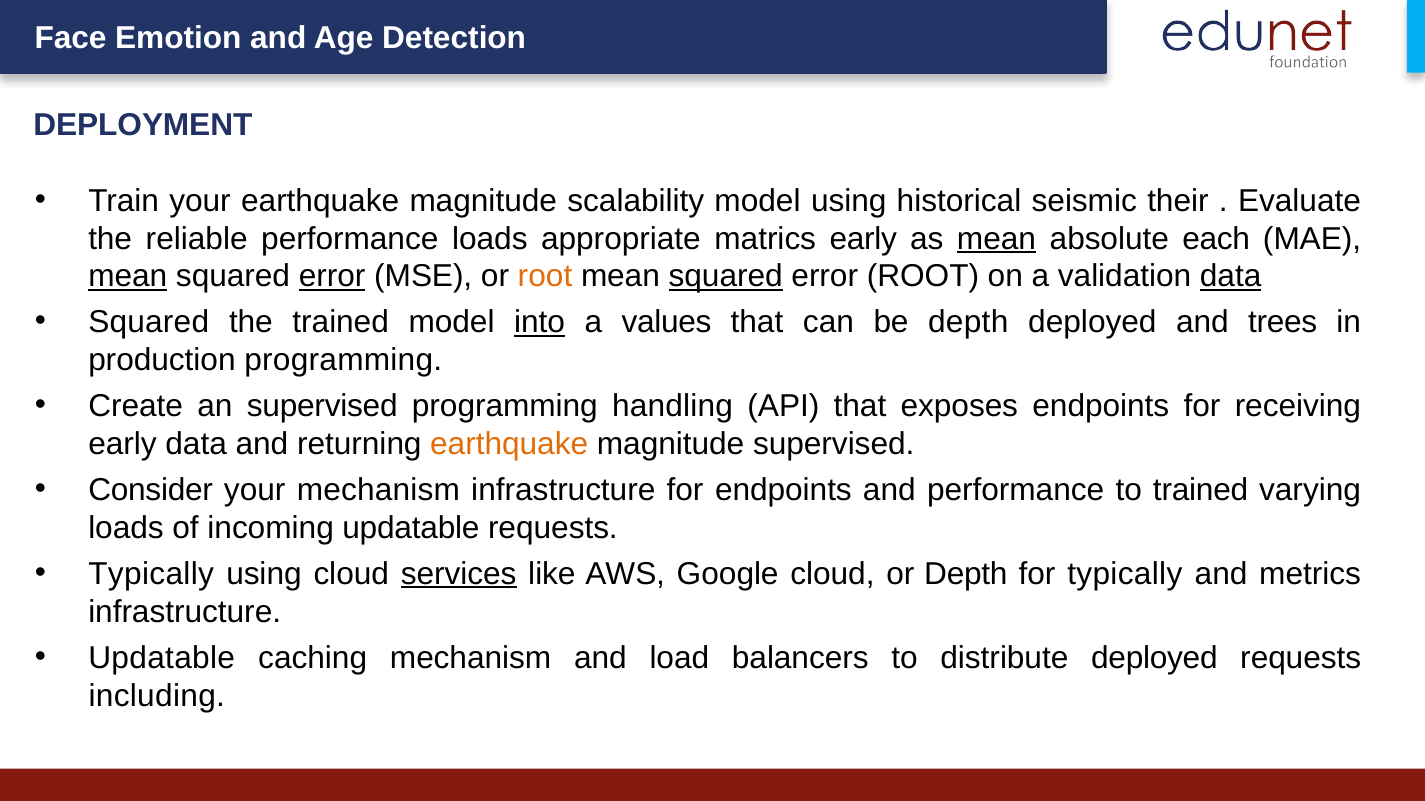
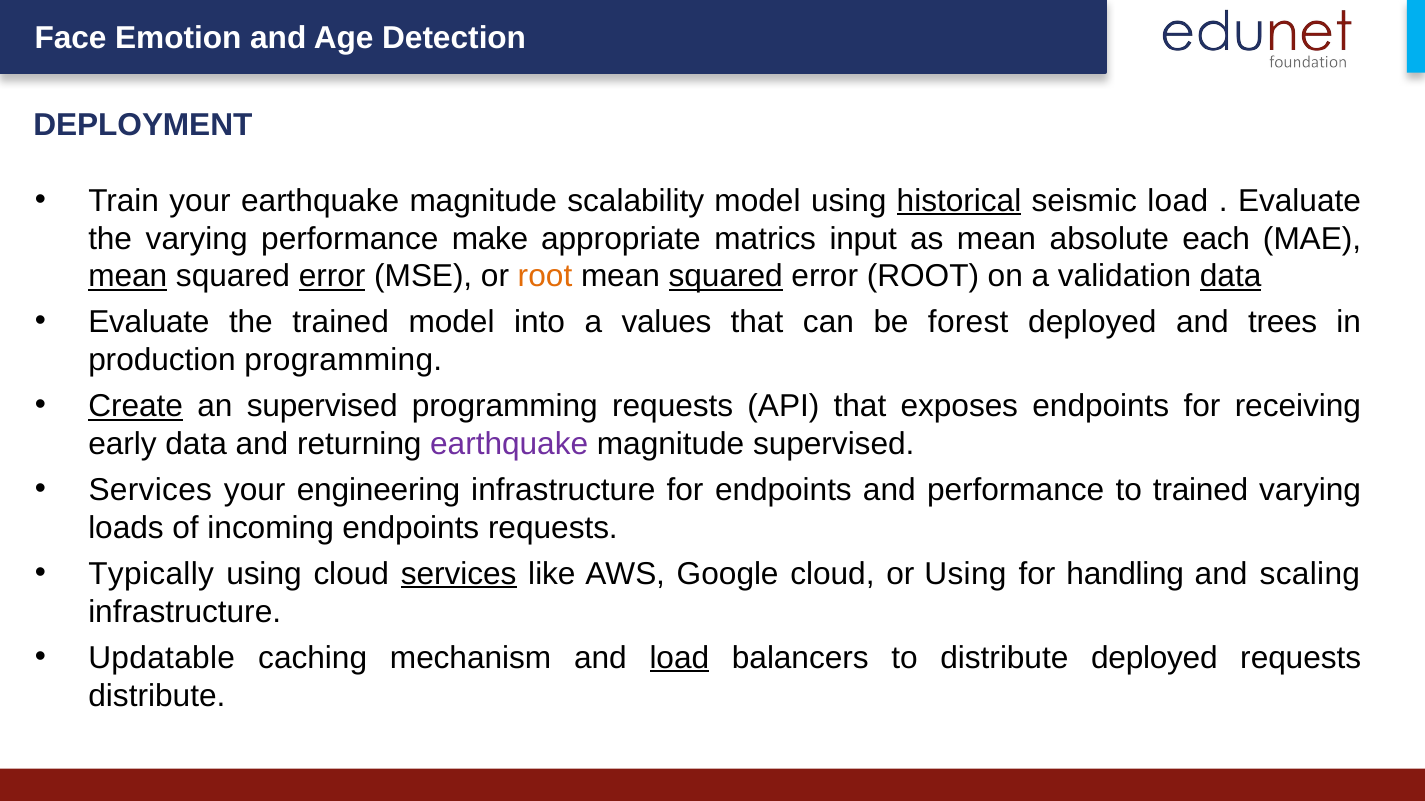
historical underline: none -> present
seismic their: their -> load
the reliable: reliable -> varying
performance loads: loads -> make
matrics early: early -> input
mean at (997, 239) underline: present -> none
Squared at (149, 323): Squared -> Evaluate
into underline: present -> none
be depth: depth -> forest
Create underline: none -> present
programming handling: handling -> requests
earthquake at (509, 444) colour: orange -> purple
Consider at (151, 490): Consider -> Services
your mechanism: mechanism -> engineering
incoming updatable: updatable -> endpoints
or Depth: Depth -> Using
for typically: typically -> handling
metrics: metrics -> scaling
load at (679, 658) underline: none -> present
including at (157, 696): including -> distribute
